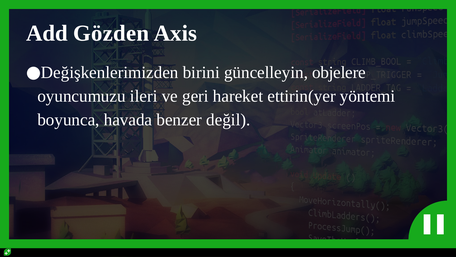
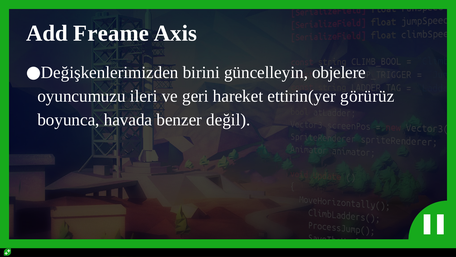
Gözden: Gözden -> Freame
yöntemi: yöntemi -> görürüz
